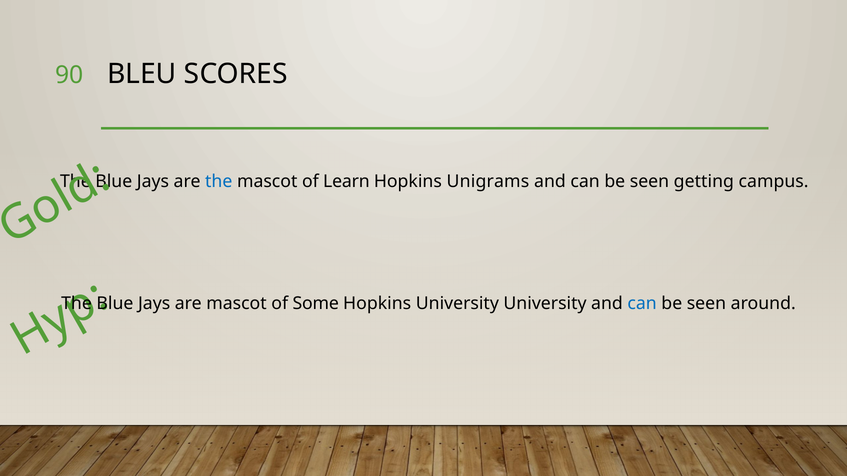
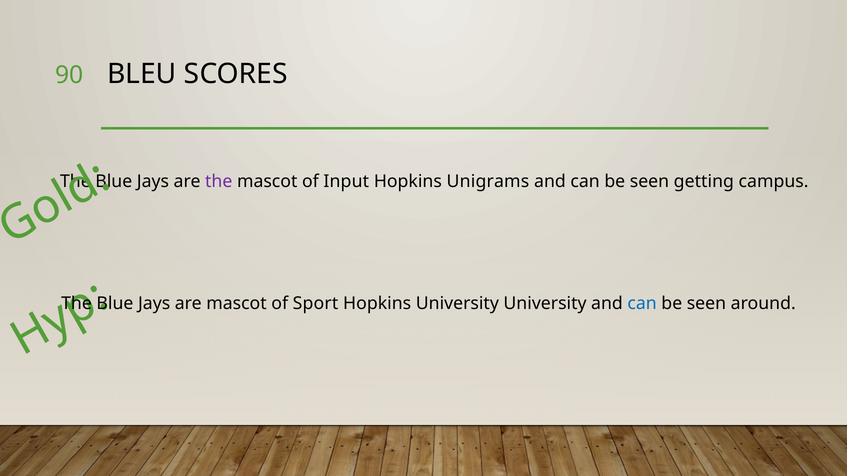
the at (219, 182) colour: blue -> purple
Learn: Learn -> Input
Some: Some -> Sport
